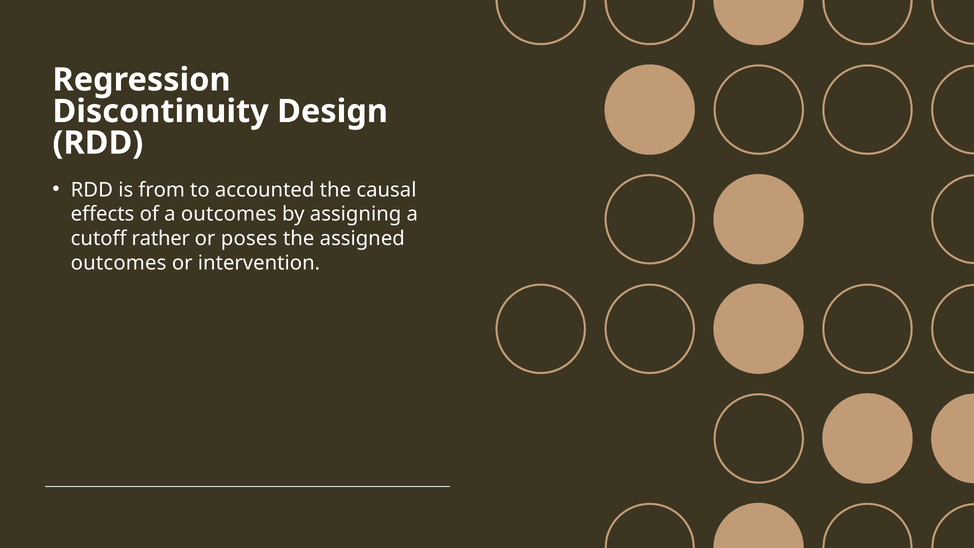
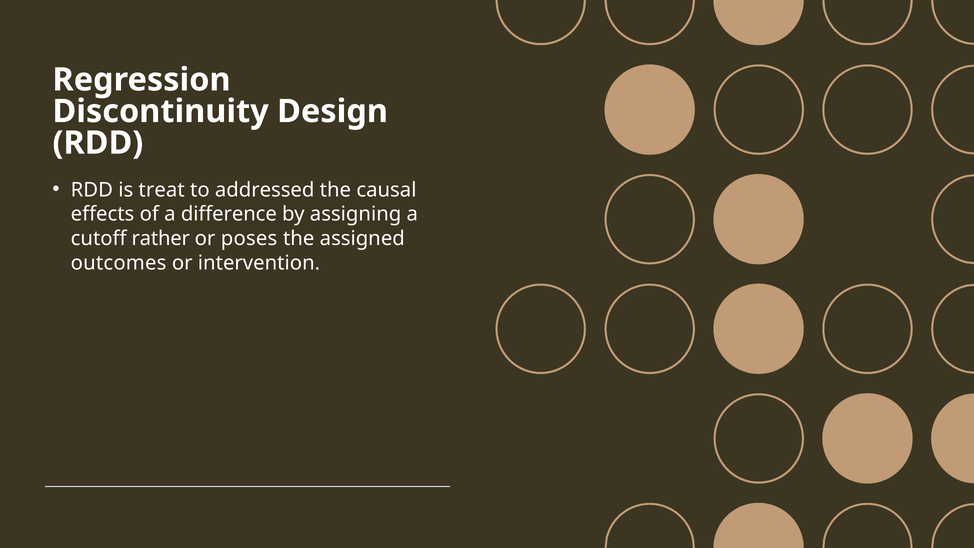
from: from -> treat
accounted: accounted -> addressed
a outcomes: outcomes -> difference
